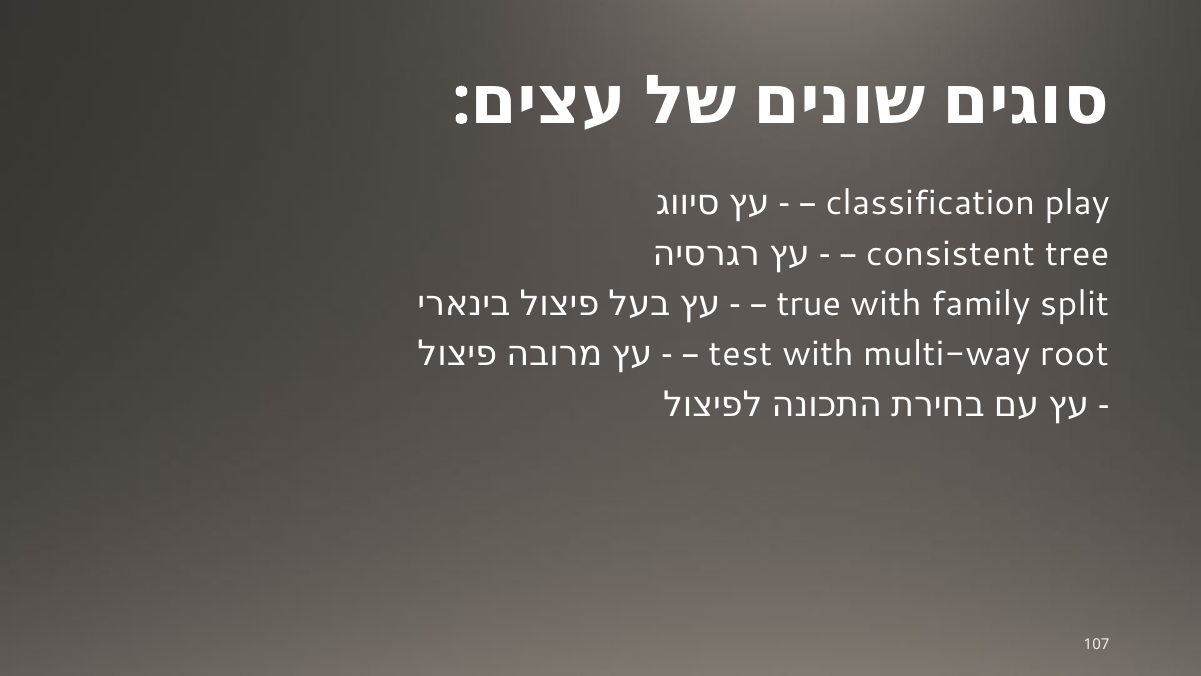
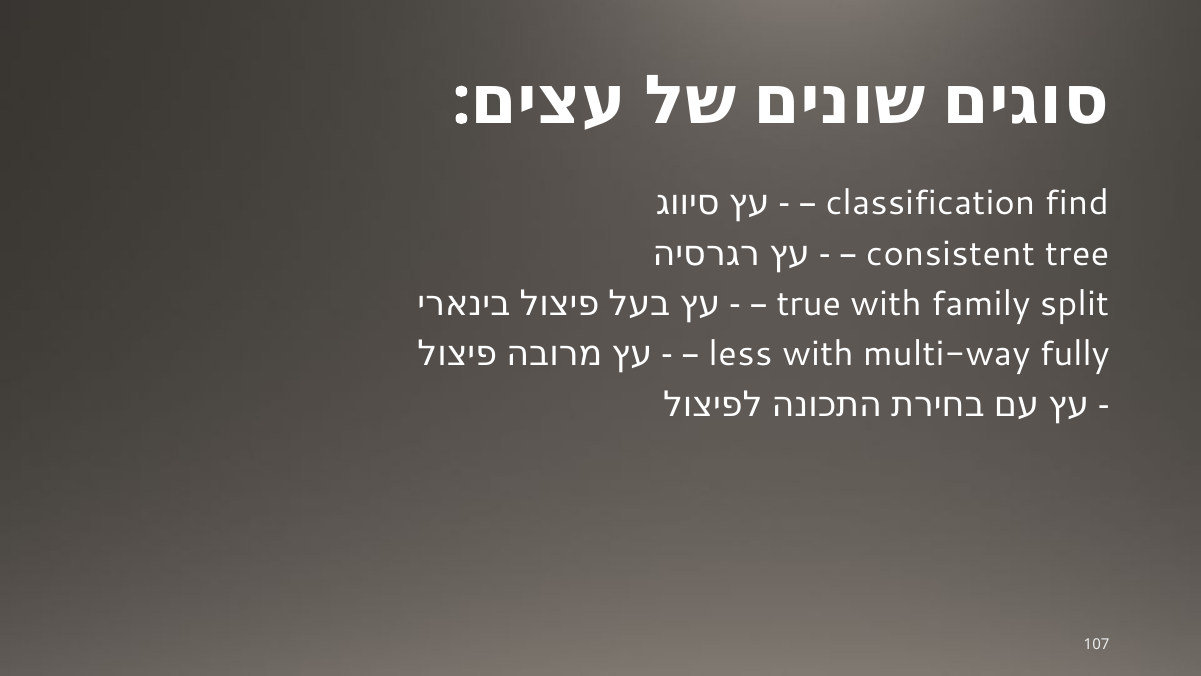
play: play -> find
test: test -> less
root: root -> fully
